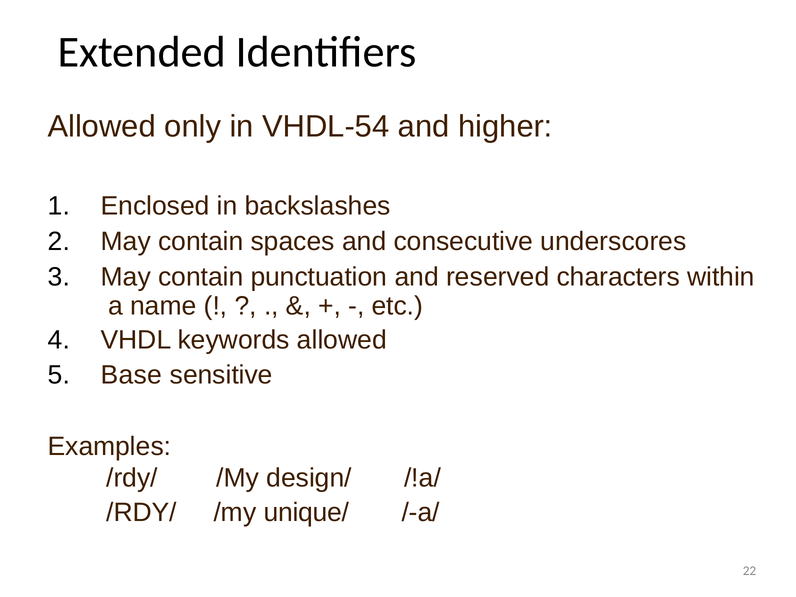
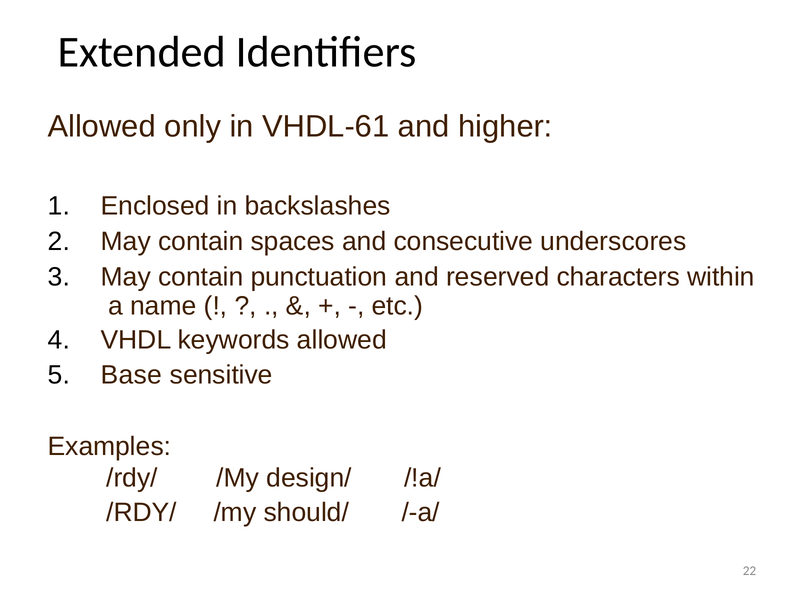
VHDL-54: VHDL-54 -> VHDL-61
unique/: unique/ -> should/
